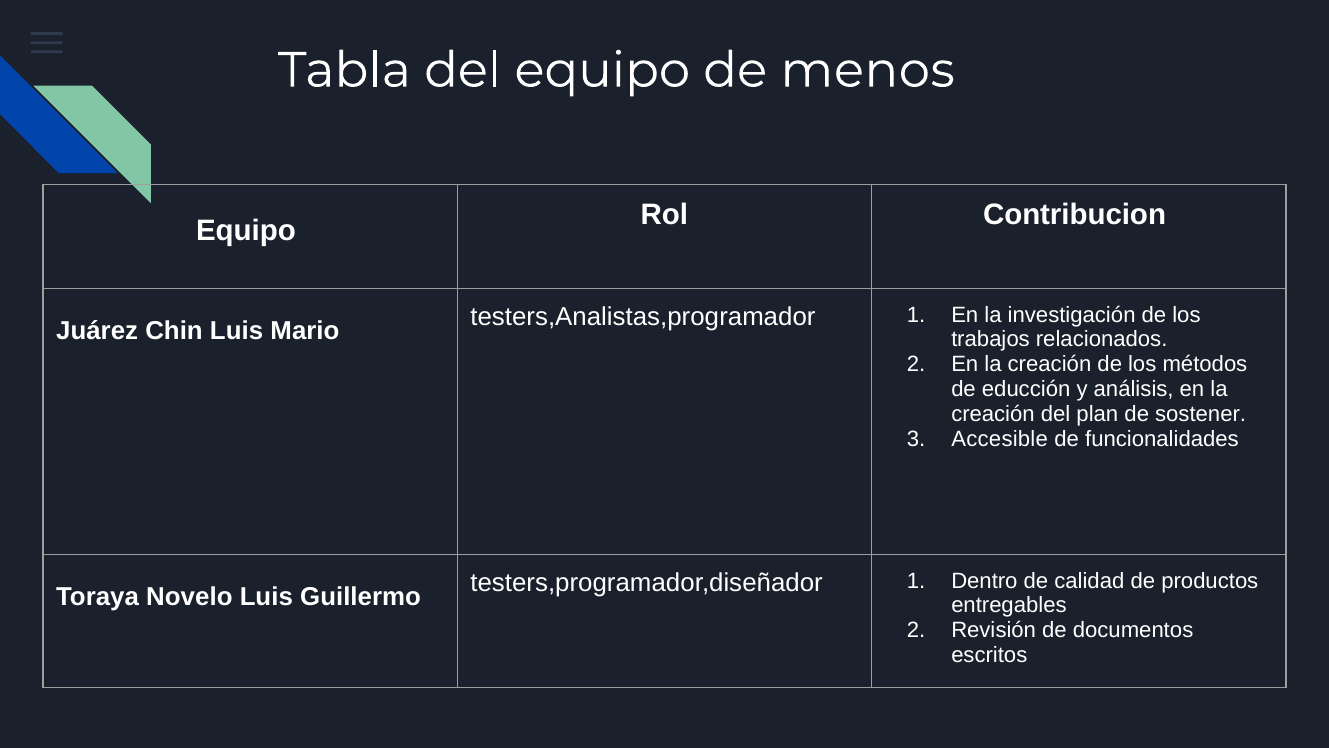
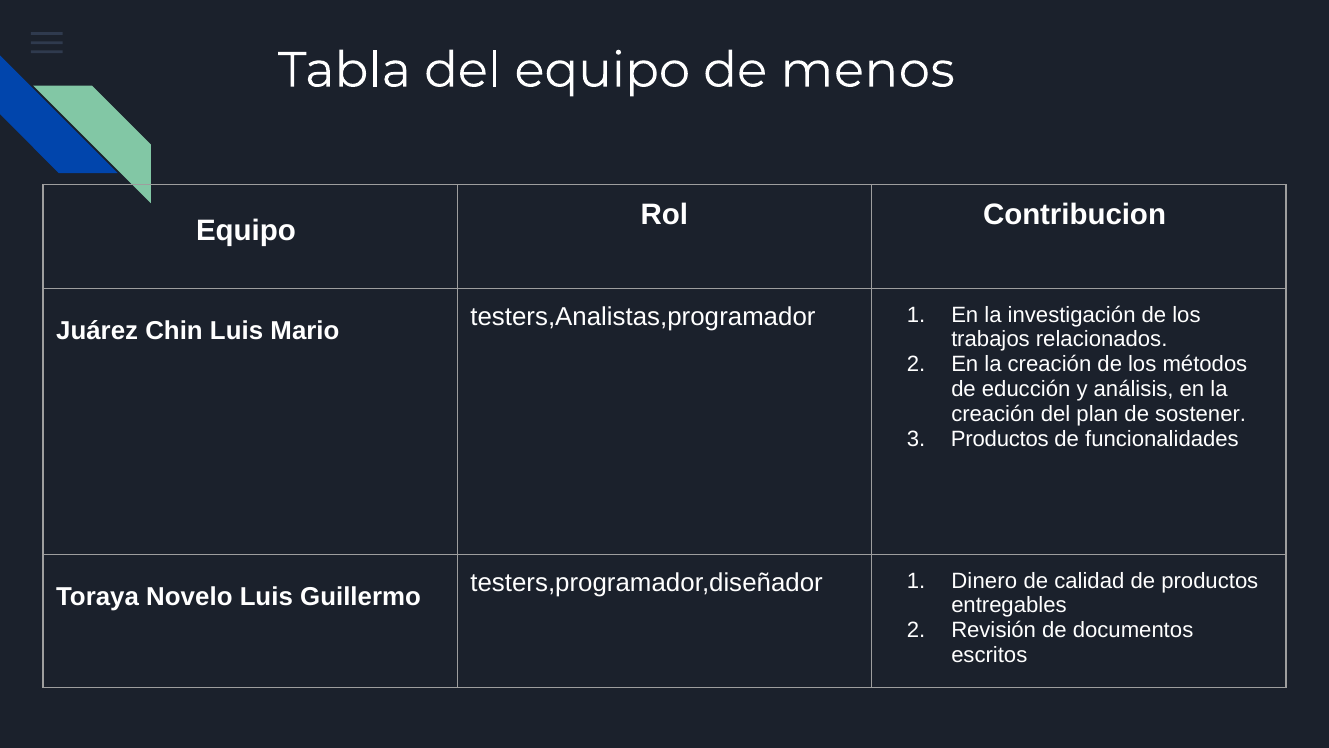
Accesible at (1000, 439): Accesible -> Productos
Dentro: Dentro -> Dinero
